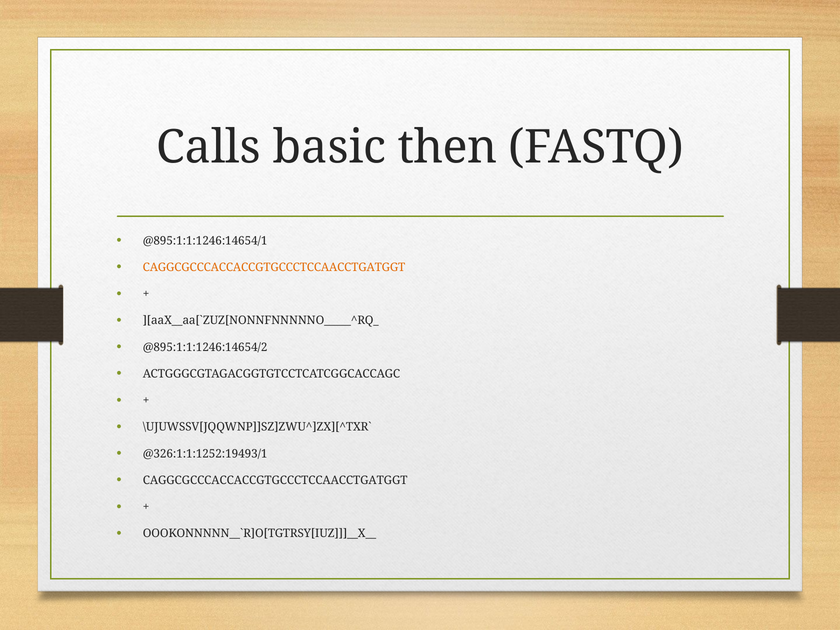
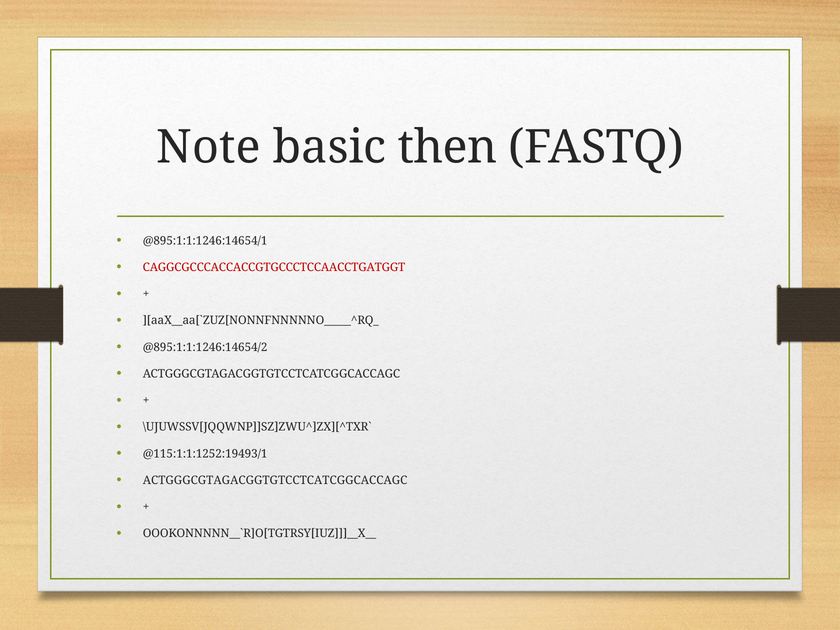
Calls: Calls -> Note
CAGGCGCCCACCACCGTGCCCTCCAACCTGATGGT at (274, 267) colour: orange -> red
@326:1:1:1252:19493/1: @326:1:1:1252:19493/1 -> @115:1:1:1252:19493/1
CAGGCGCCCACCACCGTGCCCTCCAACCTGATGGT at (275, 480): CAGGCGCCCACCACCGTGCCCTCCAACCTGATGGT -> ACTGGGCGTAGACGGTGTCCTCATCGGCACCAGC
